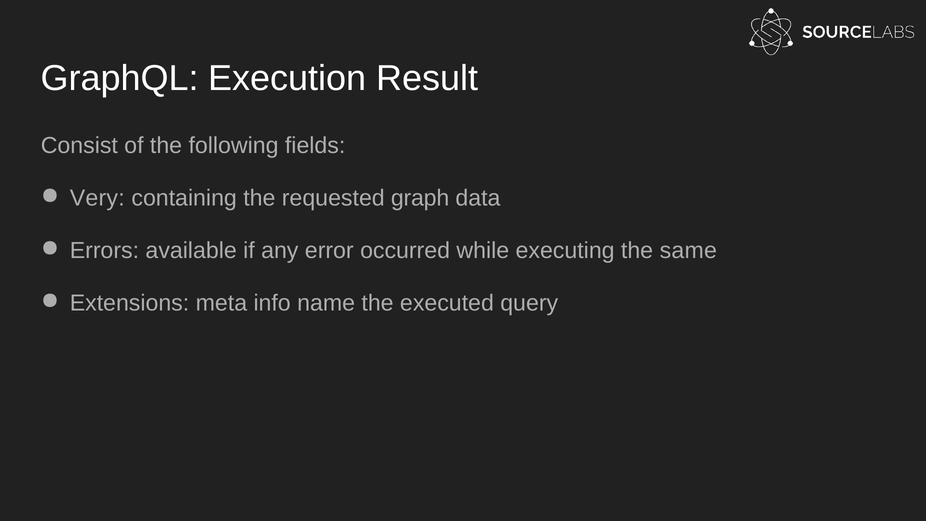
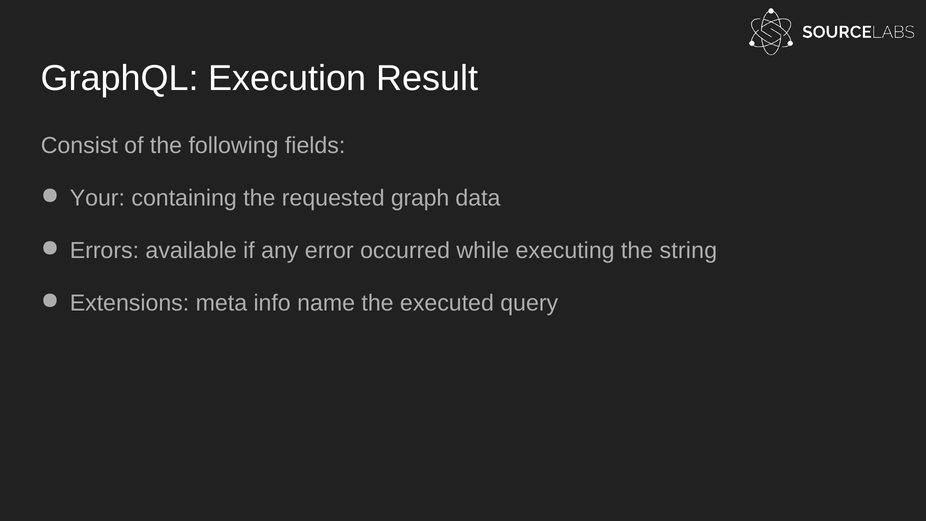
Very: Very -> Your
same: same -> string
